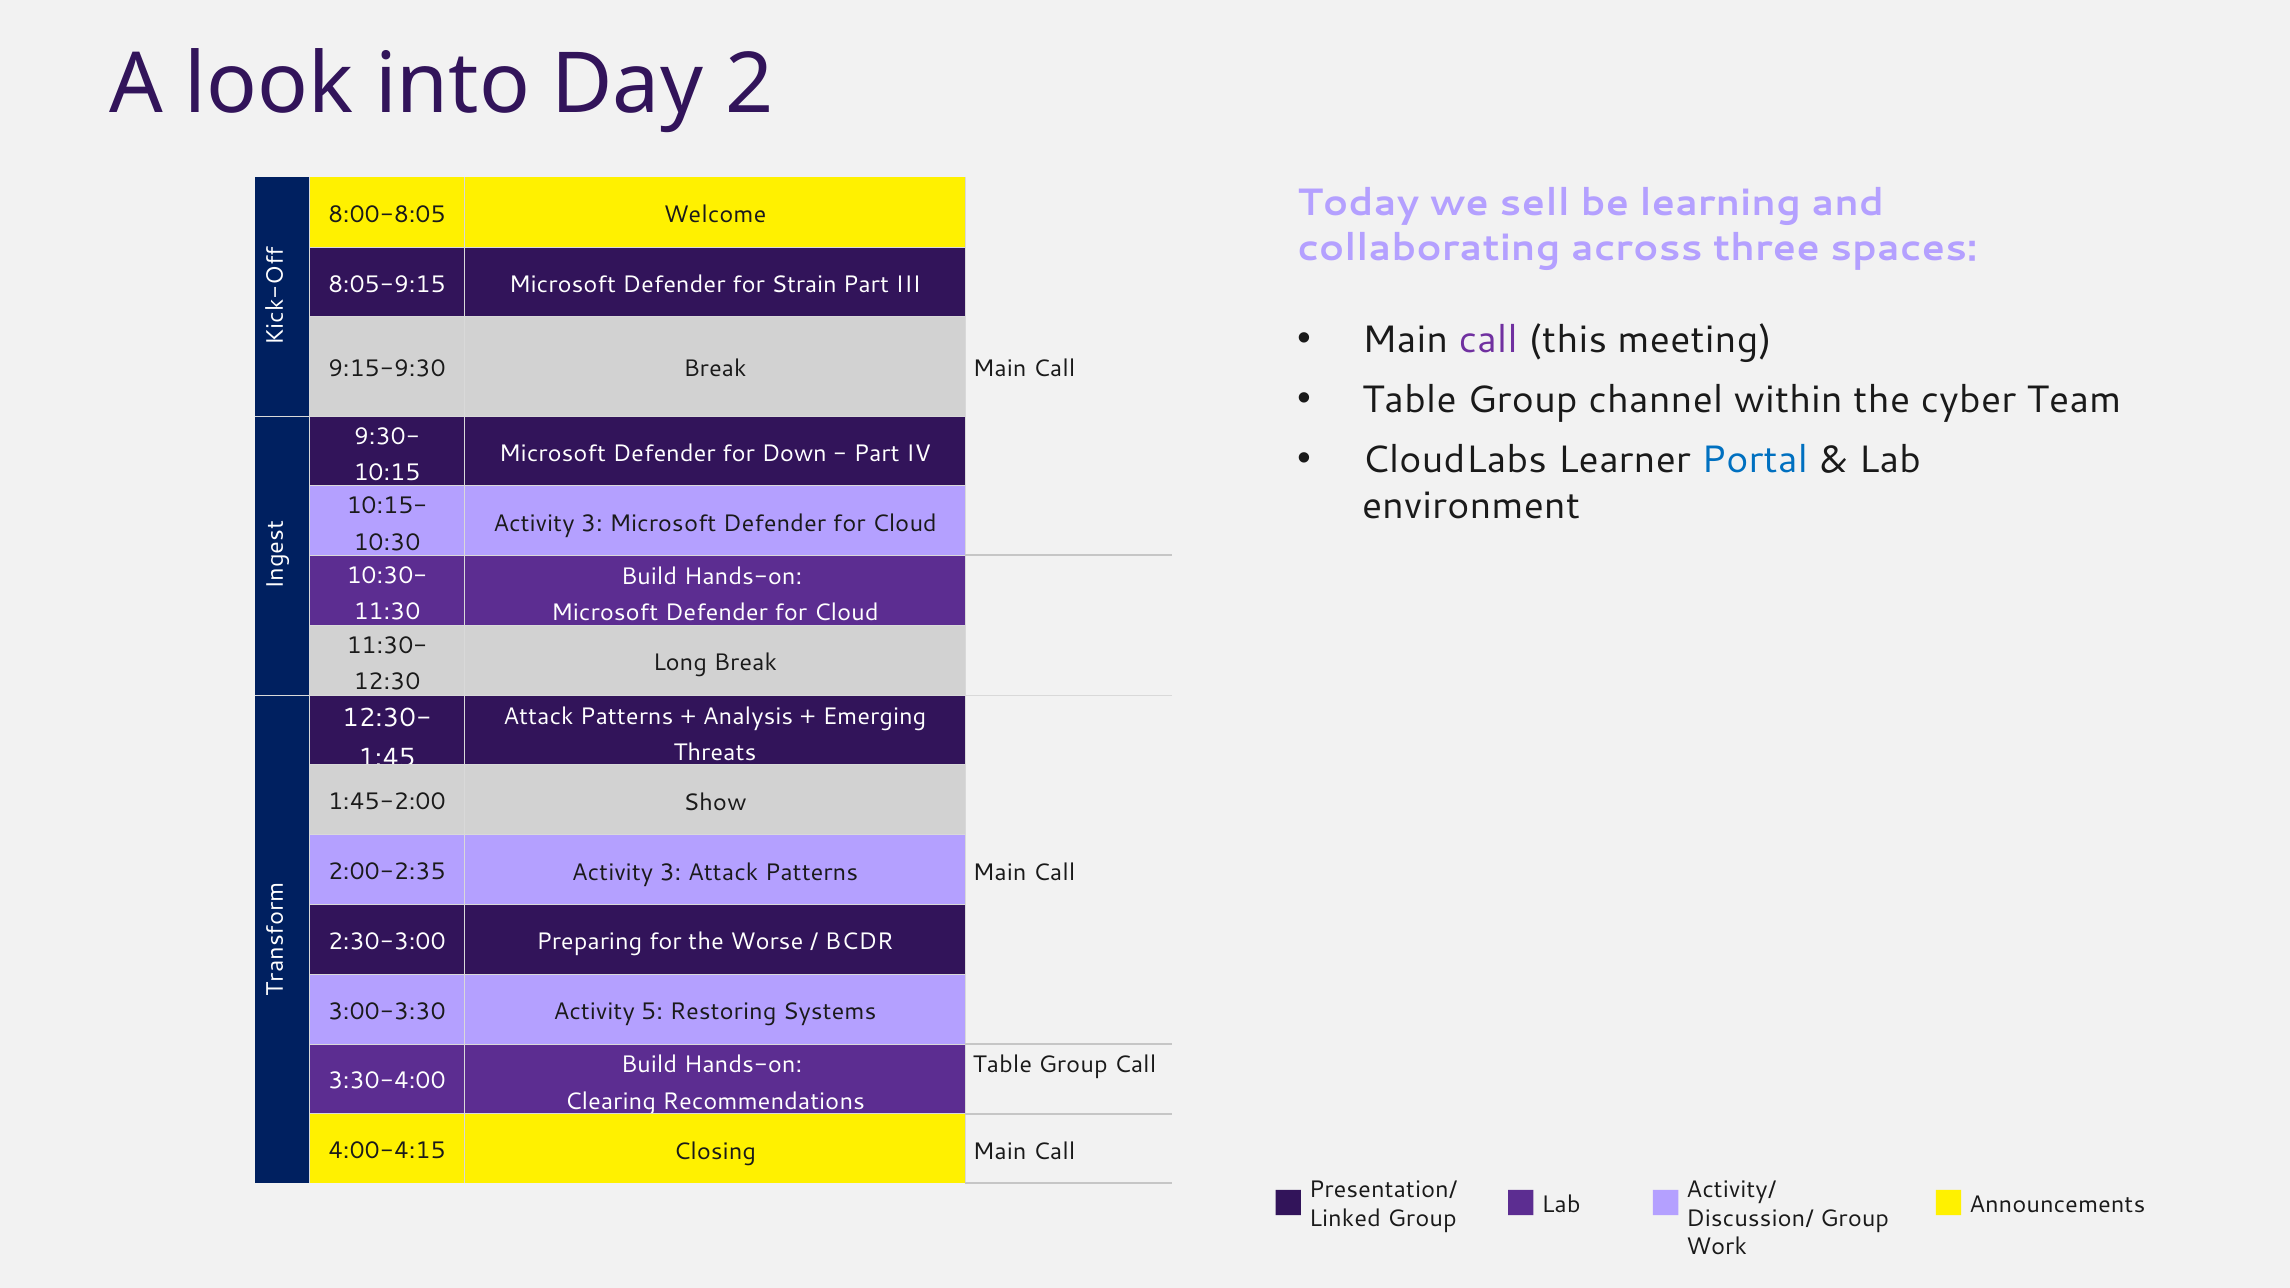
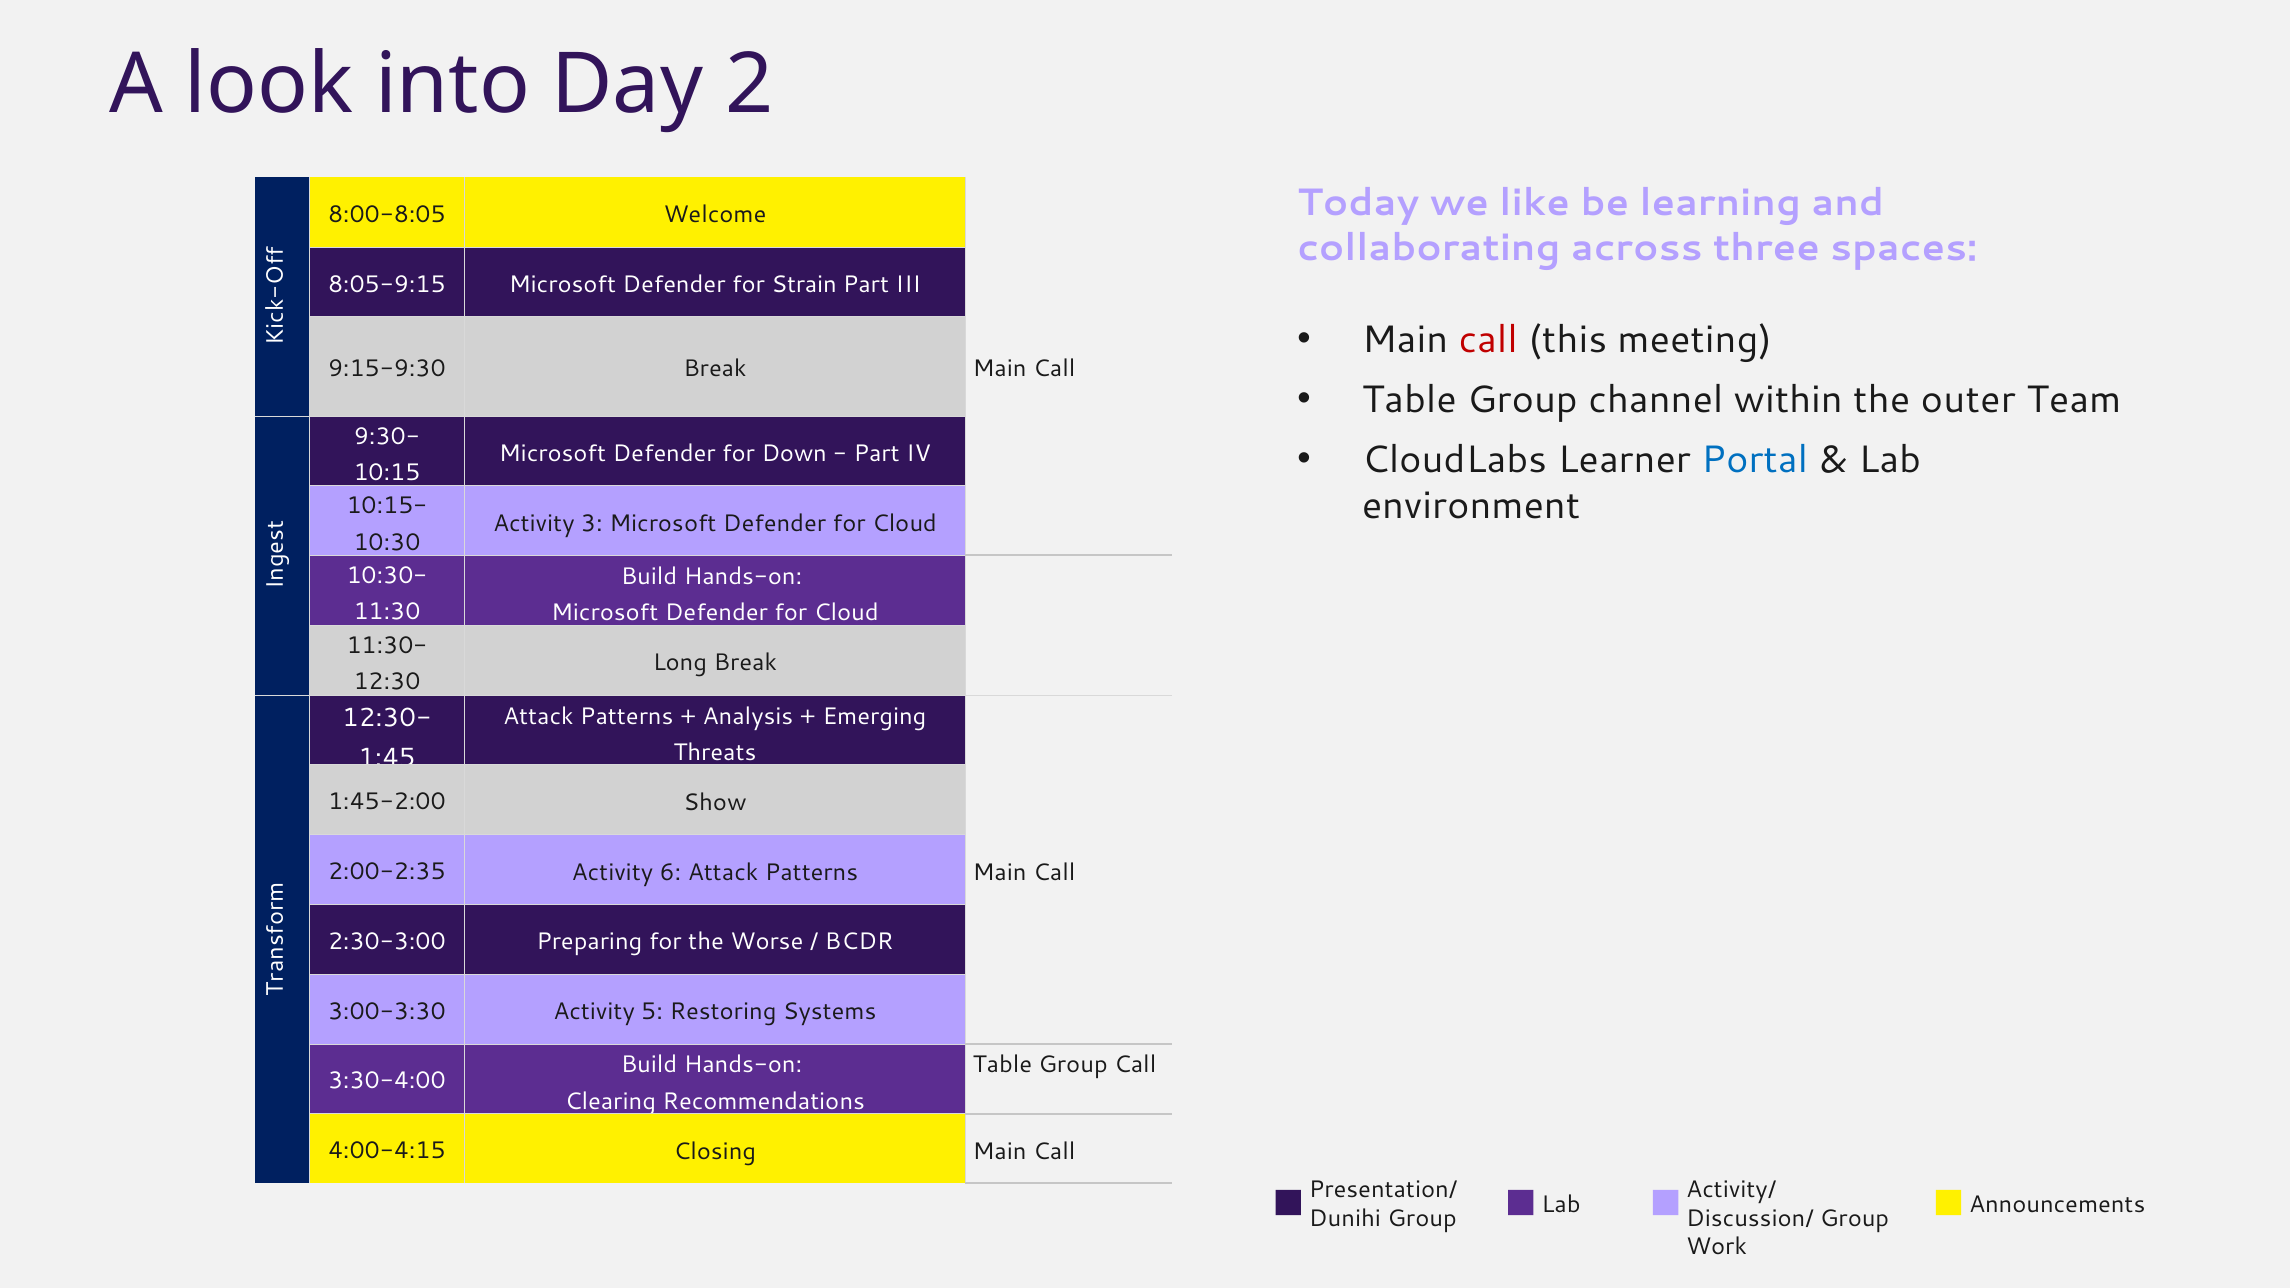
sell: sell -> like
call at (1488, 340) colour: purple -> red
cyber: cyber -> outer
2:00-2:35 Activity 3: 3 -> 6
Linked: Linked -> Dunihi
